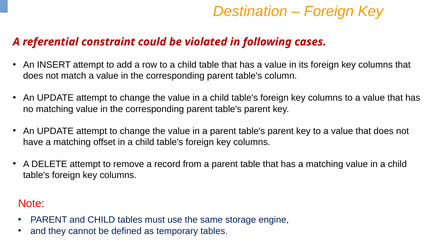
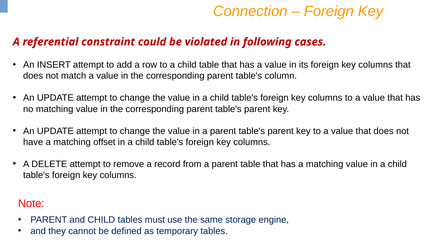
Destination: Destination -> Connection
